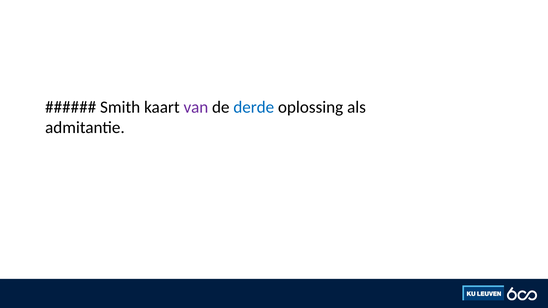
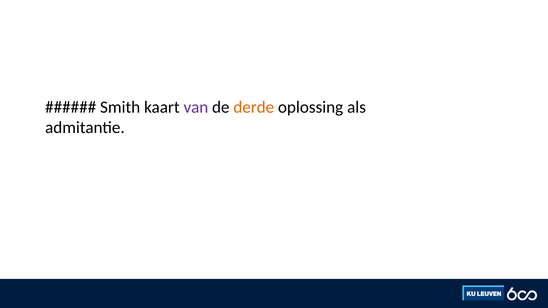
derde colour: blue -> orange
